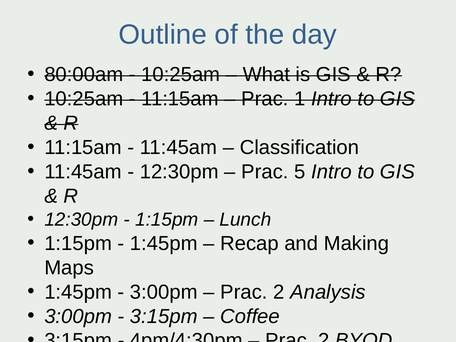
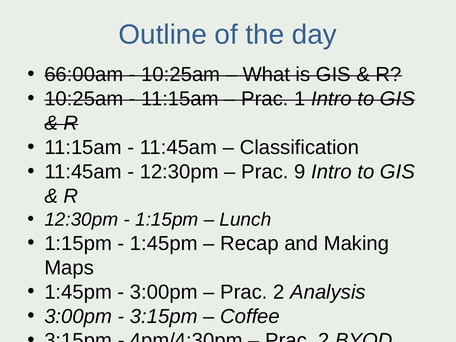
80:00am: 80:00am -> 66:00am
5: 5 -> 9
